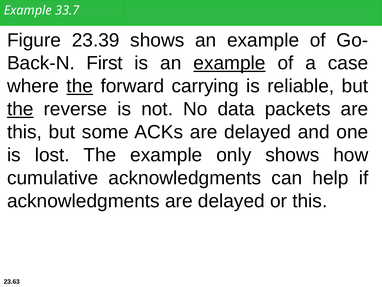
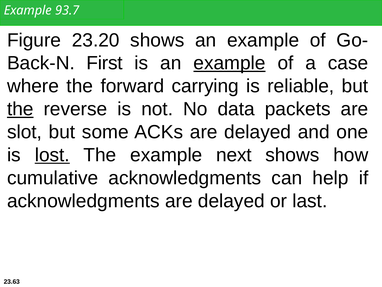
33.7: 33.7 -> 93.7
23.39: 23.39 -> 23.20
the at (80, 86) underline: present -> none
this at (24, 132): this -> slot
lost underline: none -> present
only: only -> next
or this: this -> last
